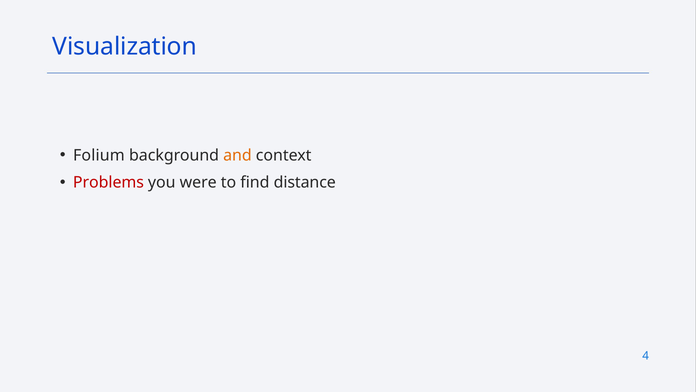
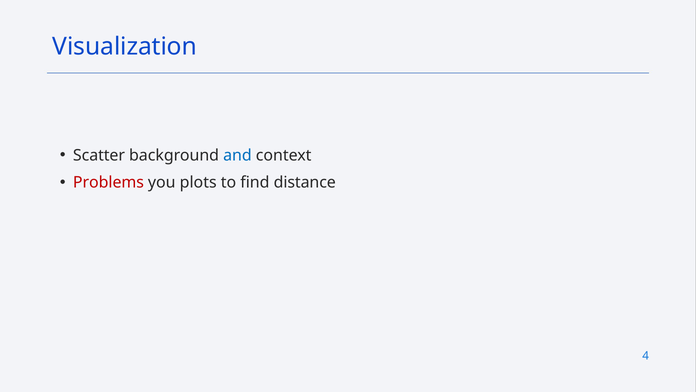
Folium: Folium -> Scatter
and colour: orange -> blue
were: were -> plots
